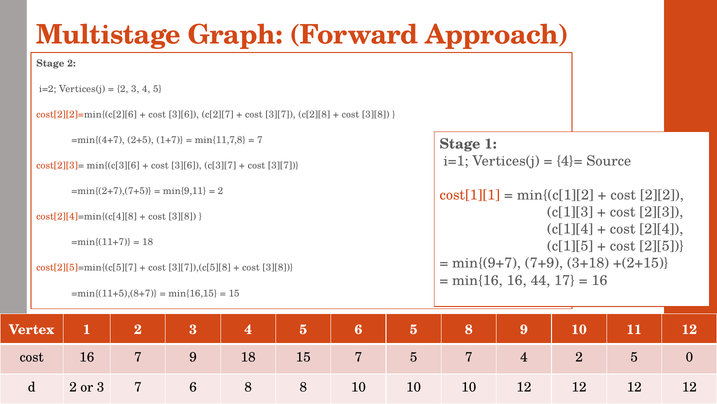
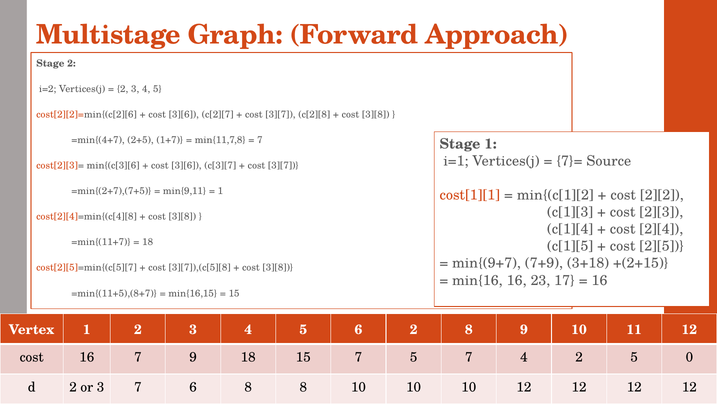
4}=: 4}= -> 7}=
2 at (220, 191): 2 -> 1
44: 44 -> 23
6 5: 5 -> 2
